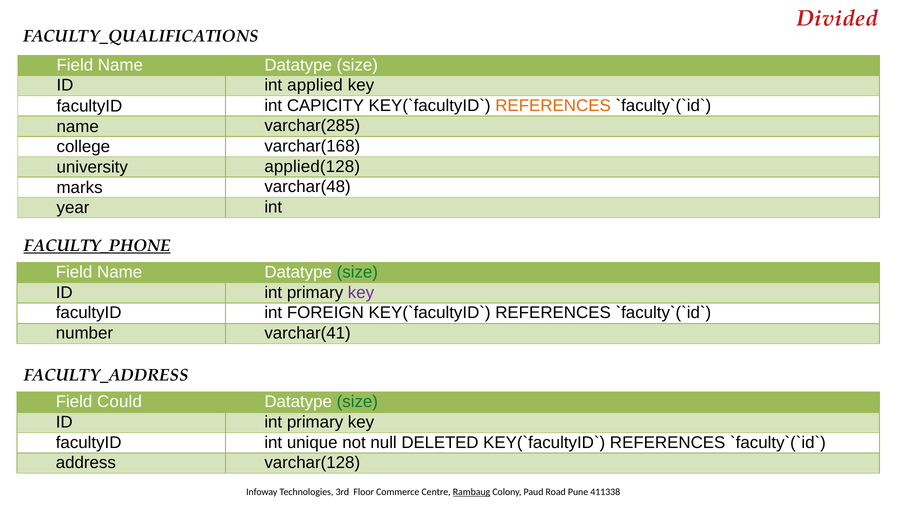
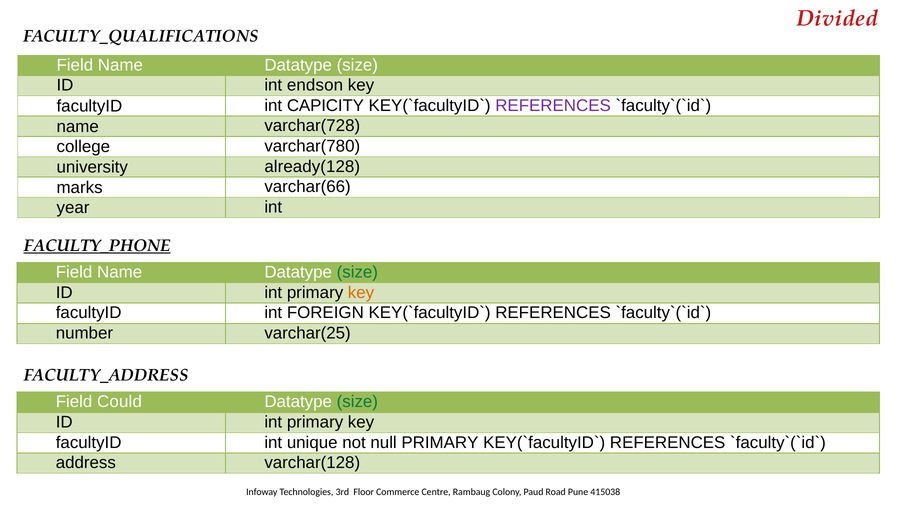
applied: applied -> endson
REFERENCES at (553, 106) colour: orange -> purple
varchar(285: varchar(285 -> varchar(728
varchar(168: varchar(168 -> varchar(780
applied(128: applied(128 -> already(128
varchar(48: varchar(48 -> varchar(66
key at (361, 293) colour: purple -> orange
varchar(41: varchar(41 -> varchar(25
null DELETED: DELETED -> PRIMARY
Rambaug underline: present -> none
411338: 411338 -> 415038
